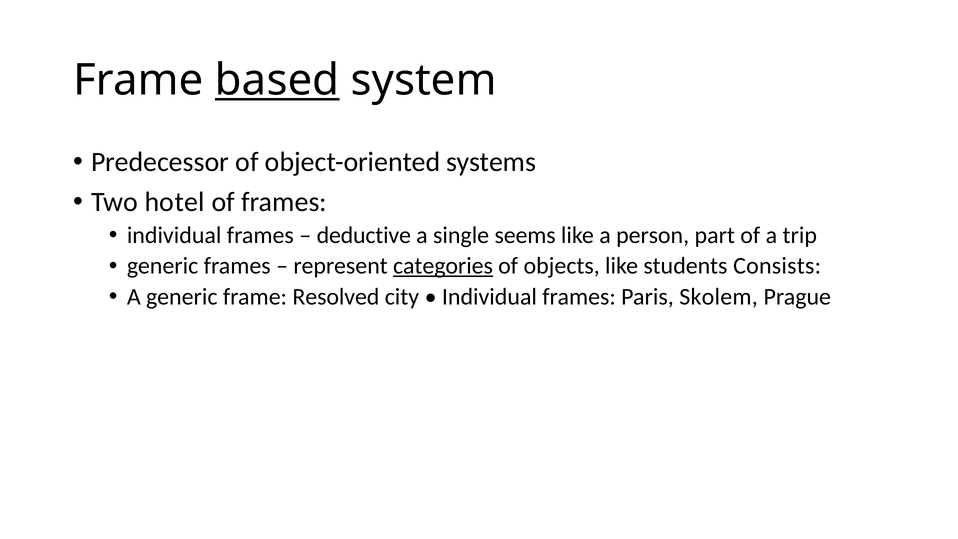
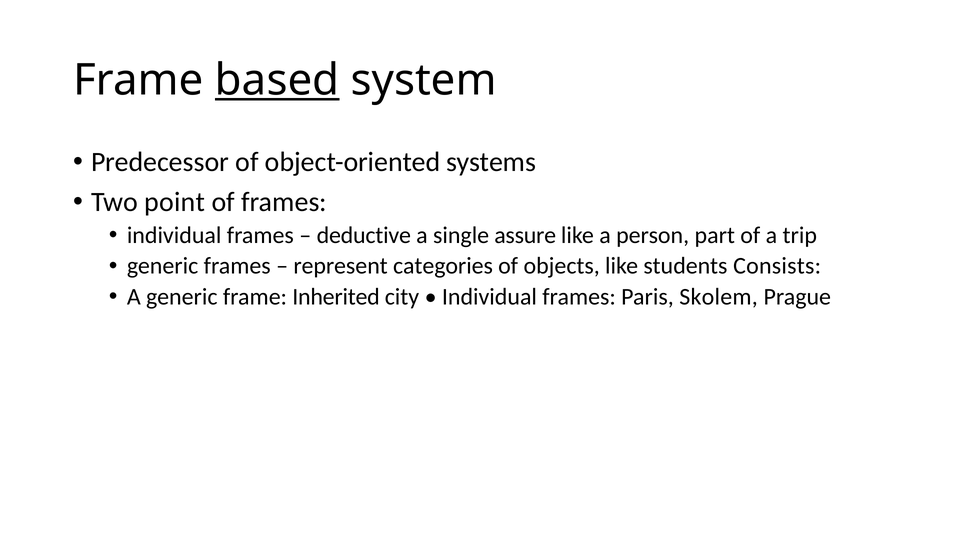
hotel: hotel -> point
seems: seems -> assure
categories underline: present -> none
Resolved: Resolved -> Inherited
